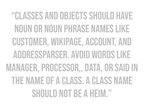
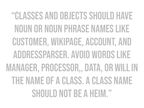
Said: Said -> Will
